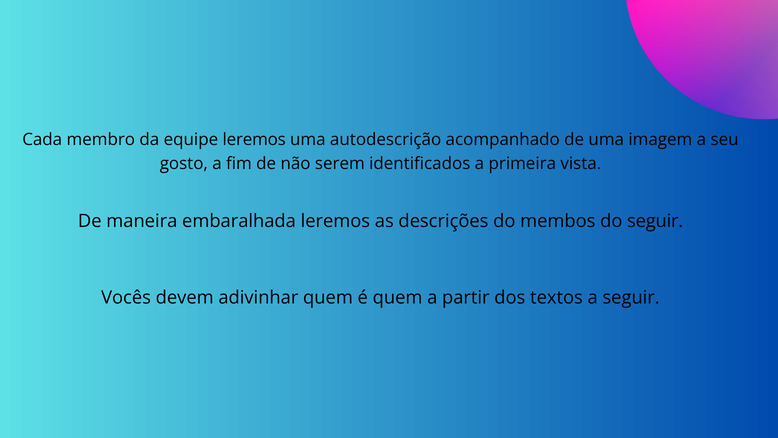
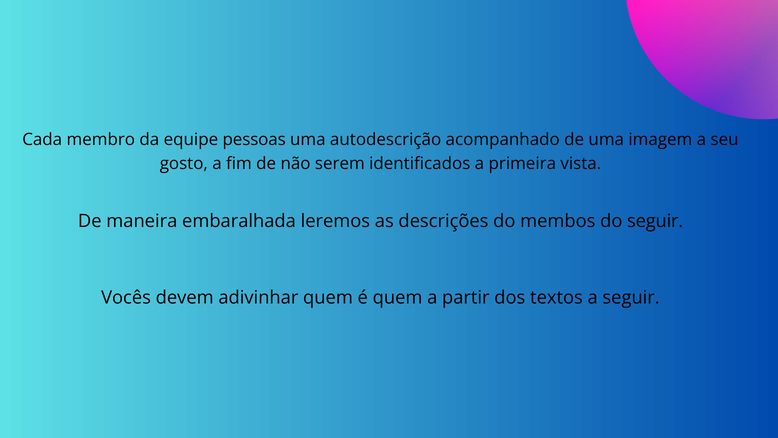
equipe leremos: leremos -> pessoas
